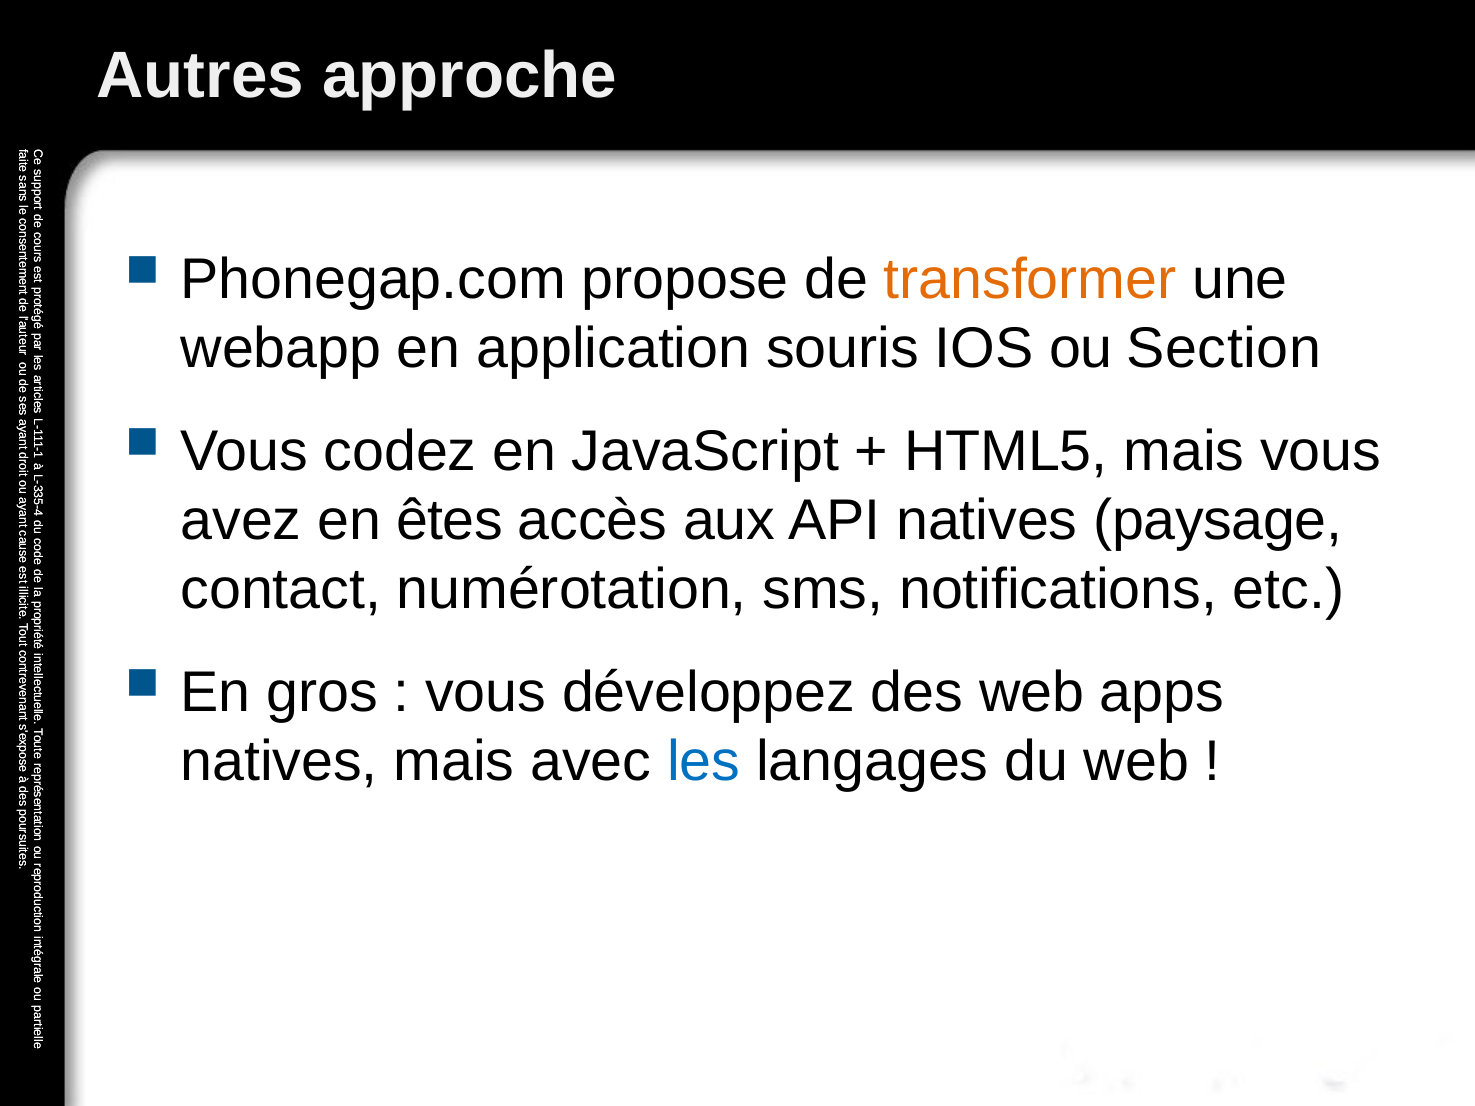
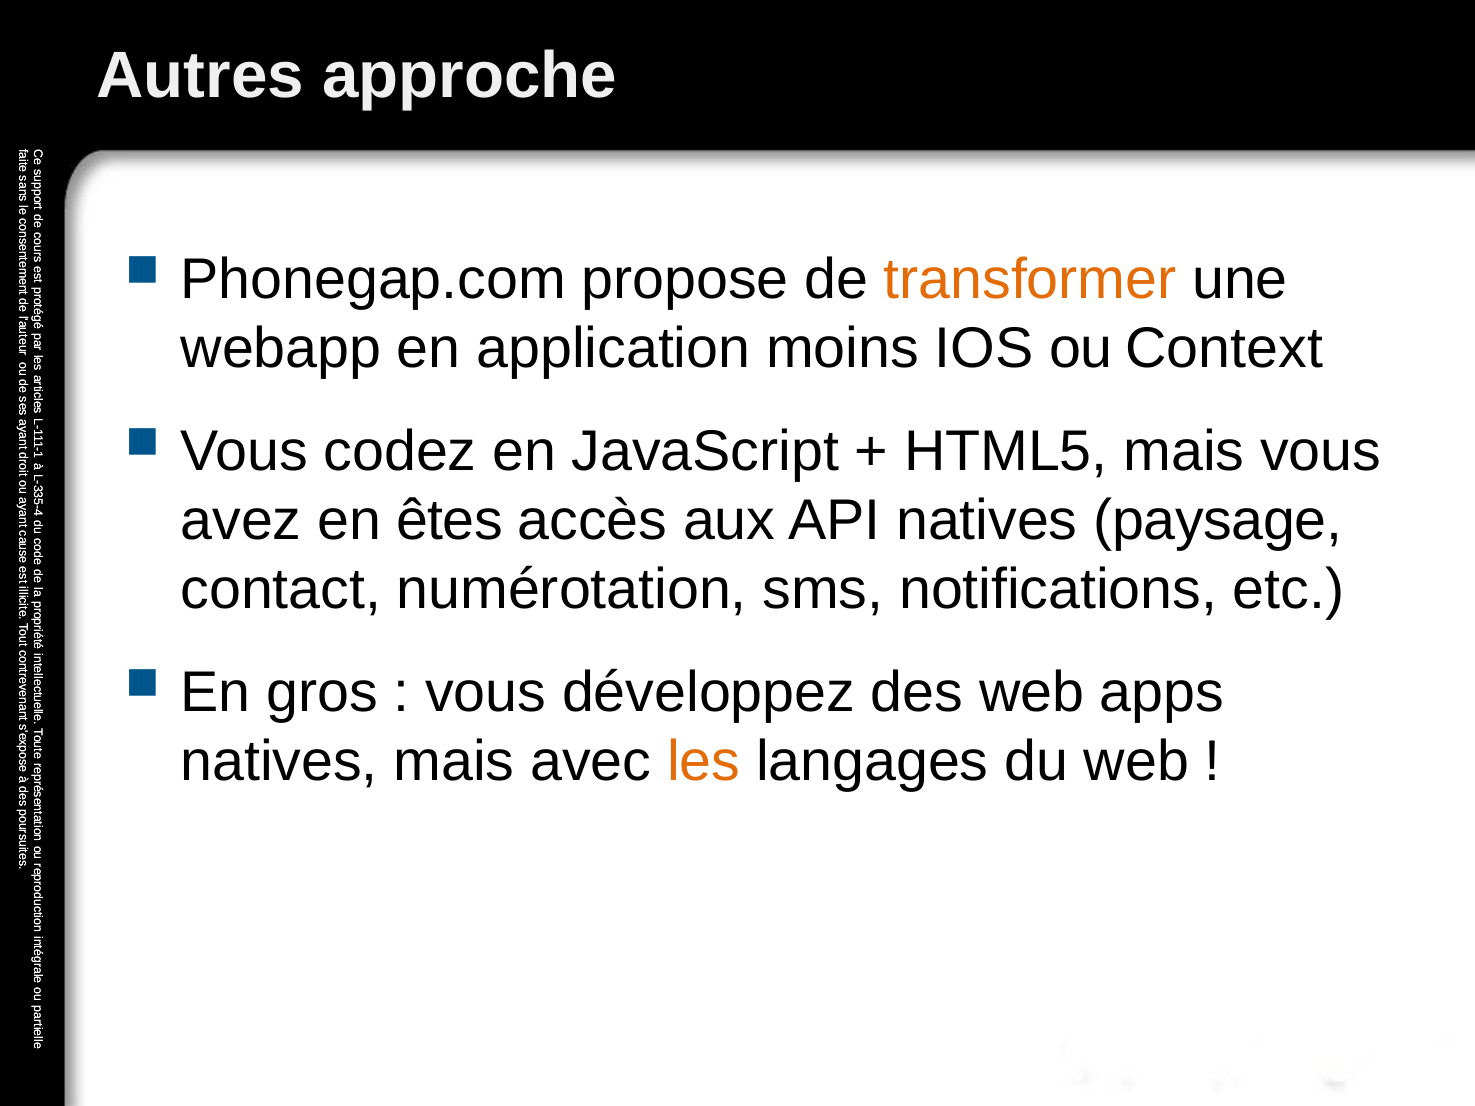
souris: souris -> moins
Section: Section -> Context
les colour: blue -> orange
